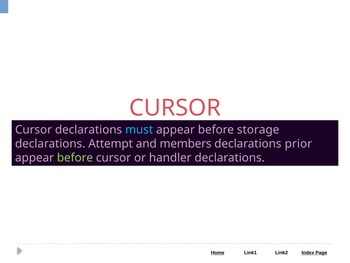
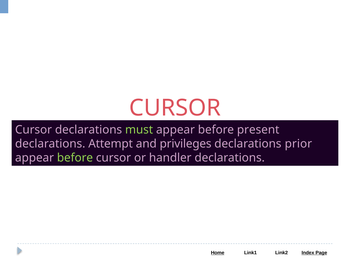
must colour: light blue -> light green
storage: storage -> present
members: members -> privileges
